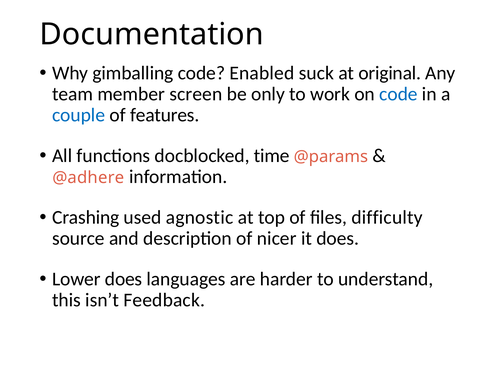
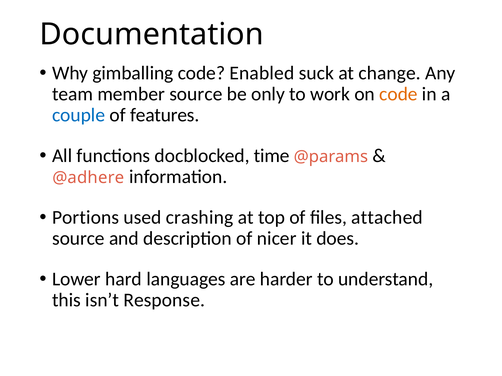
original: original -> change
member screen: screen -> source
code at (398, 94) colour: blue -> orange
Crashing: Crashing -> Portions
agnostic: agnostic -> crashing
difficulty: difficulty -> attached
Lower does: does -> hard
Feedback: Feedback -> Response
